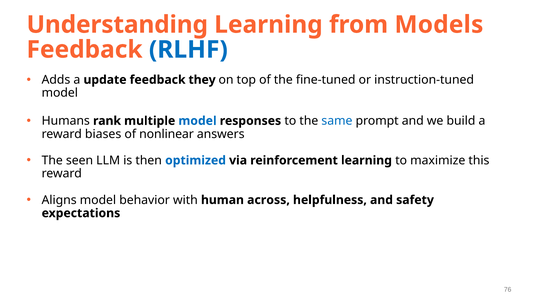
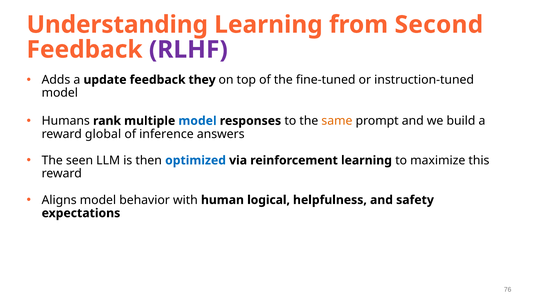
Models: Models -> Second
RLHF colour: blue -> purple
same colour: blue -> orange
biases: biases -> global
nonlinear: nonlinear -> inference
across: across -> logical
